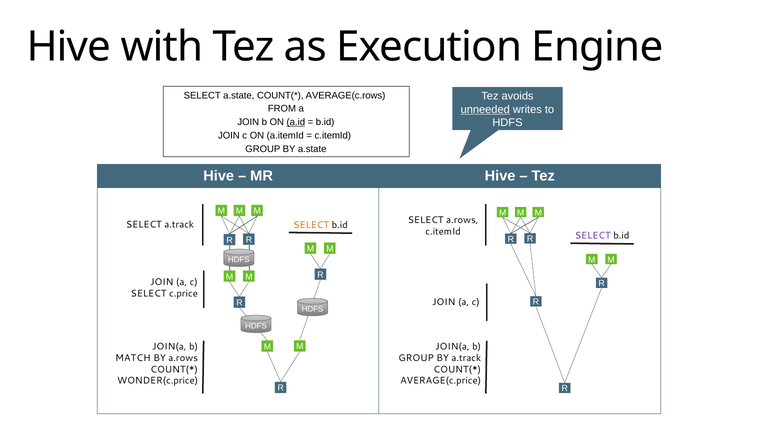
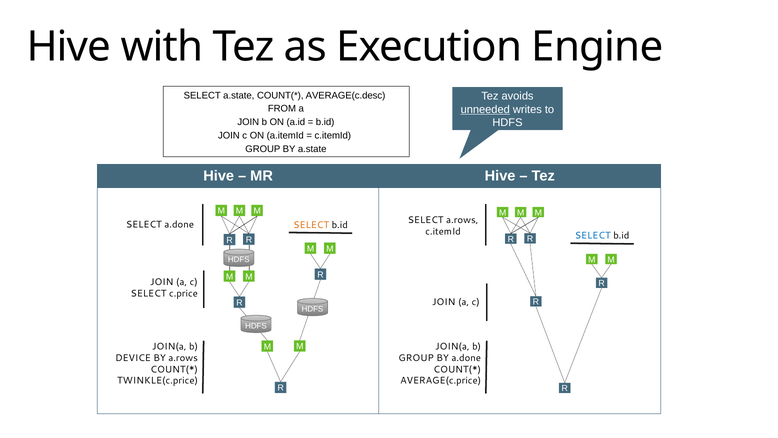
AVERAGE(c.rows: AVERAGE(c.rows -> AVERAGE(c.desc
a.id underline: present -> none
SELECT a.track: a.track -> a.done
SELECT at (593, 235) colour: purple -> blue
MATCH: MATCH -> DEVICE
BY a.track: a.track -> a.done
WONDER(c.price: WONDER(c.price -> TWINKLE(c.price
